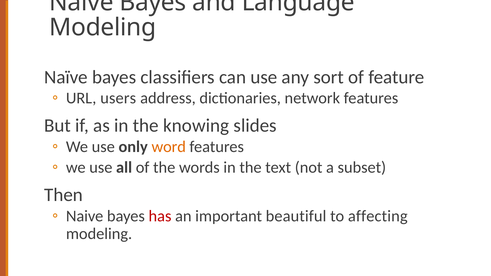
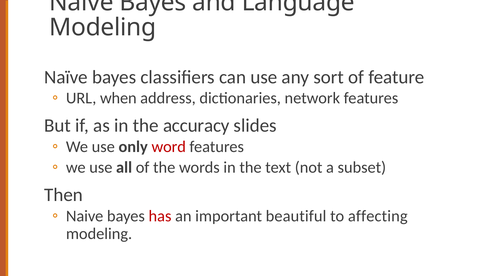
users: users -> when
knowing: knowing -> accuracy
word colour: orange -> red
